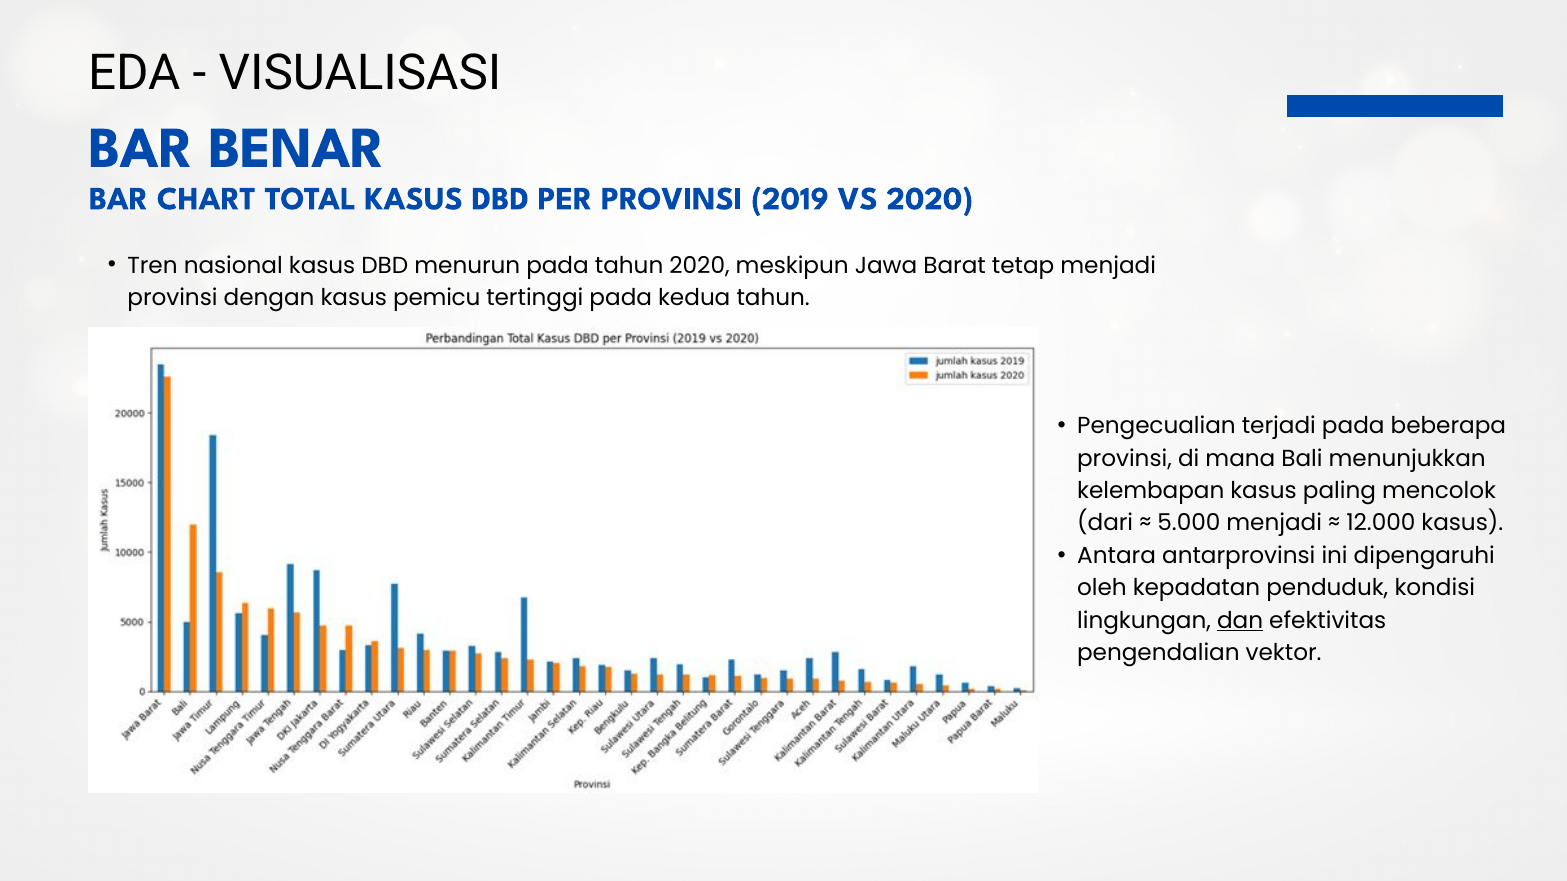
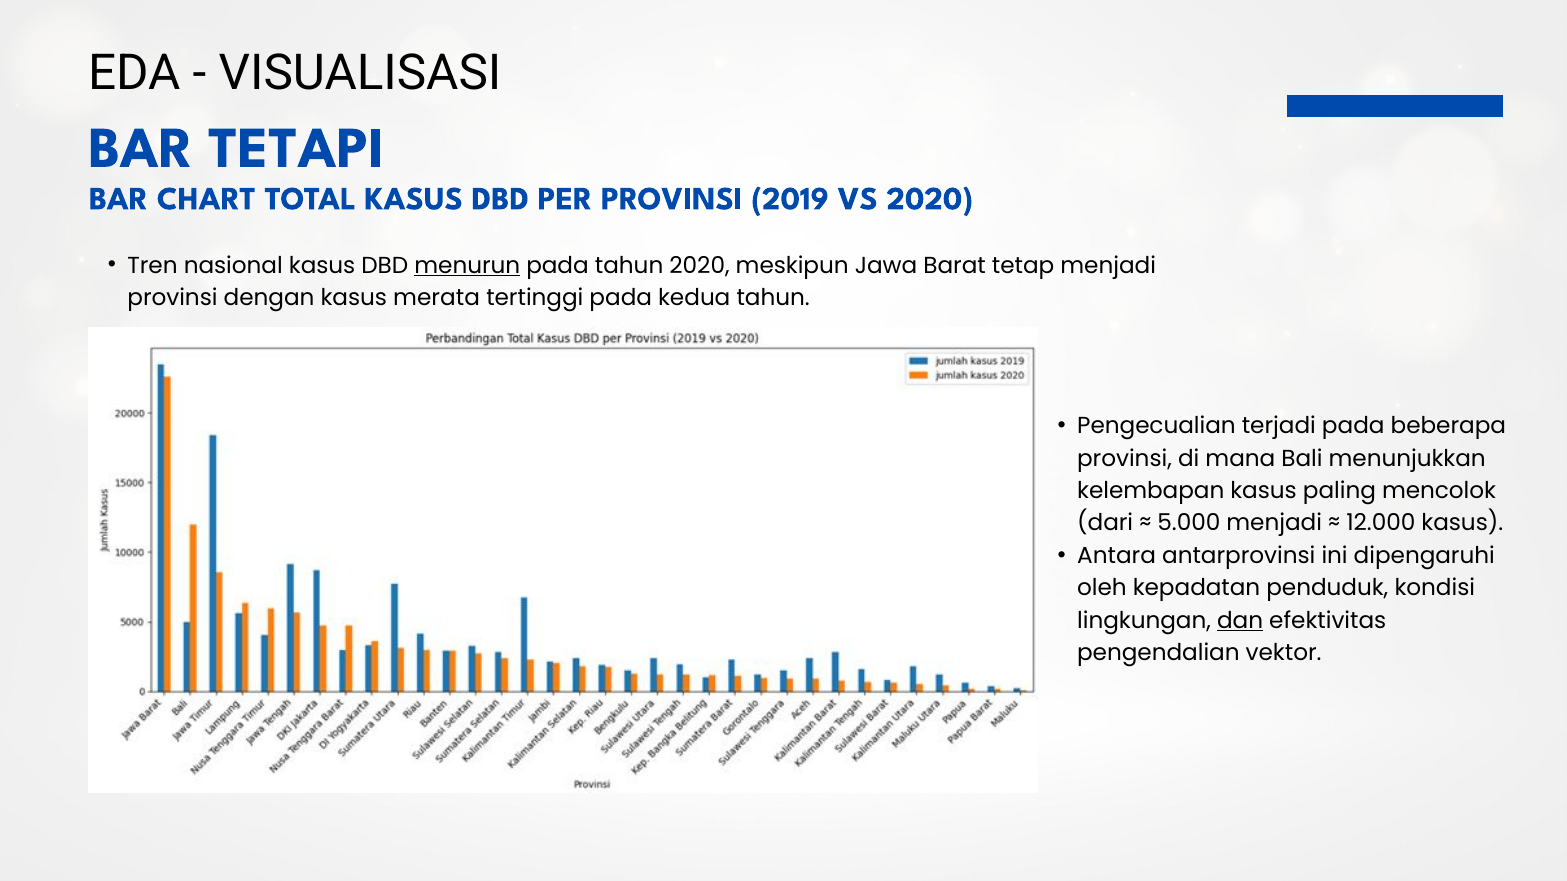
BENAR: BENAR -> TETAPI
menurun underline: none -> present
pemicu: pemicu -> merata
